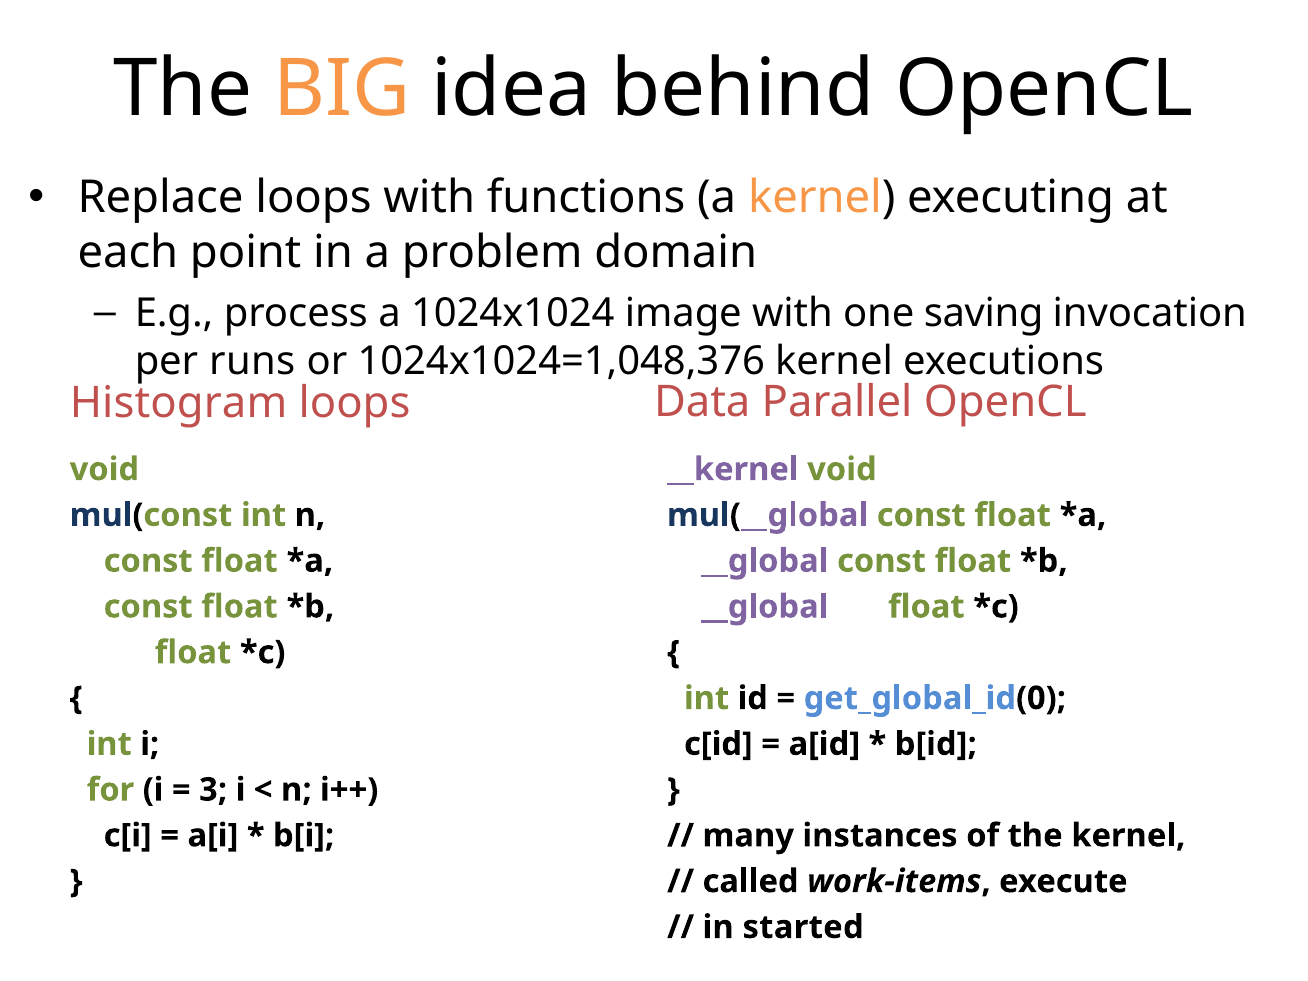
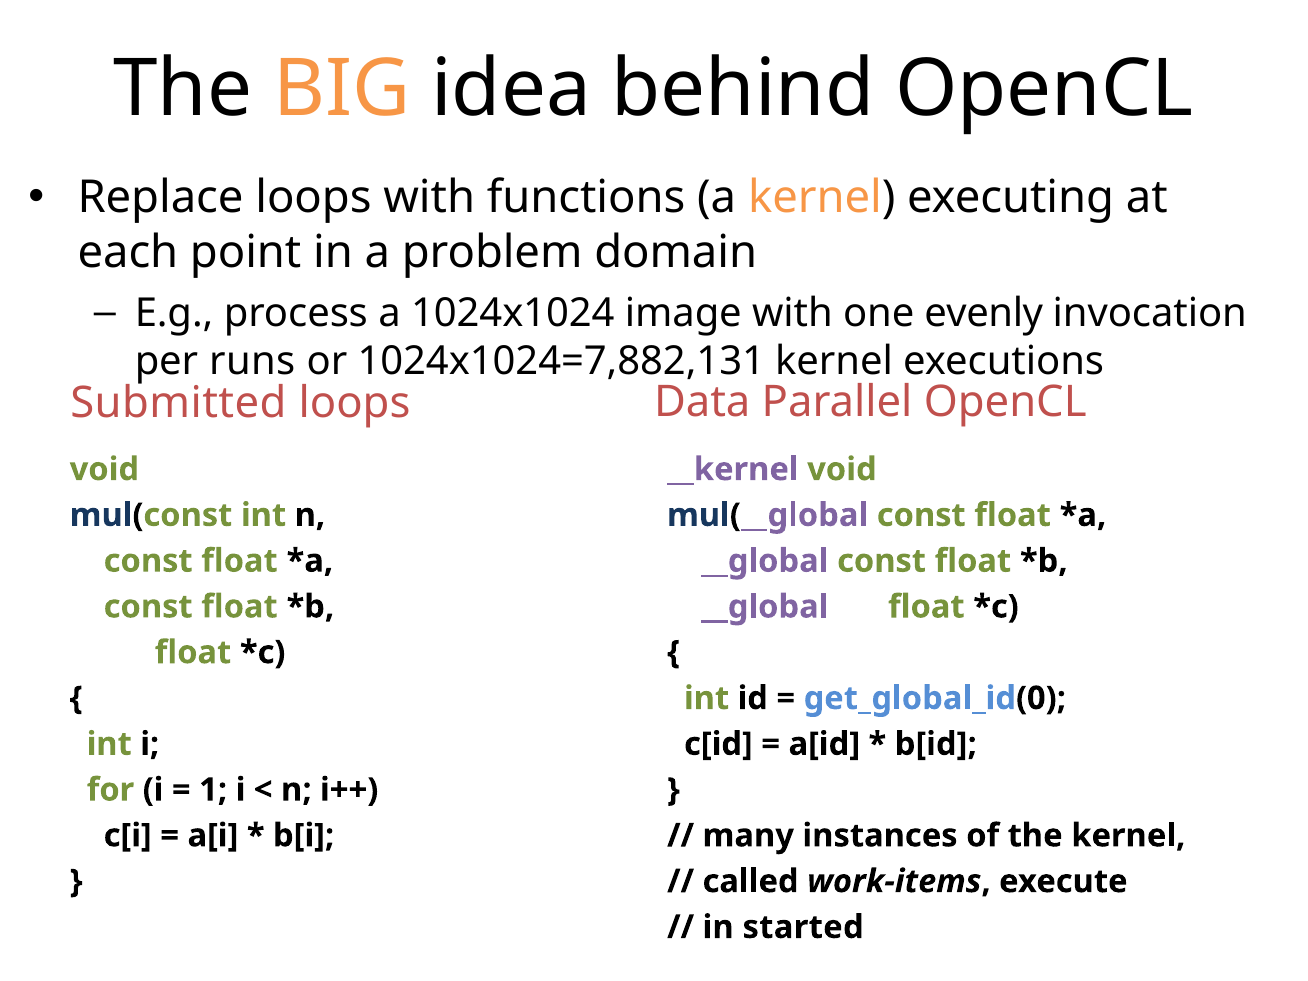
saving: saving -> evenly
1024x1024=1,048,376: 1024x1024=1,048,376 -> 1024x1024=7,882,131
Histogram: Histogram -> Submitted
3: 3 -> 1
